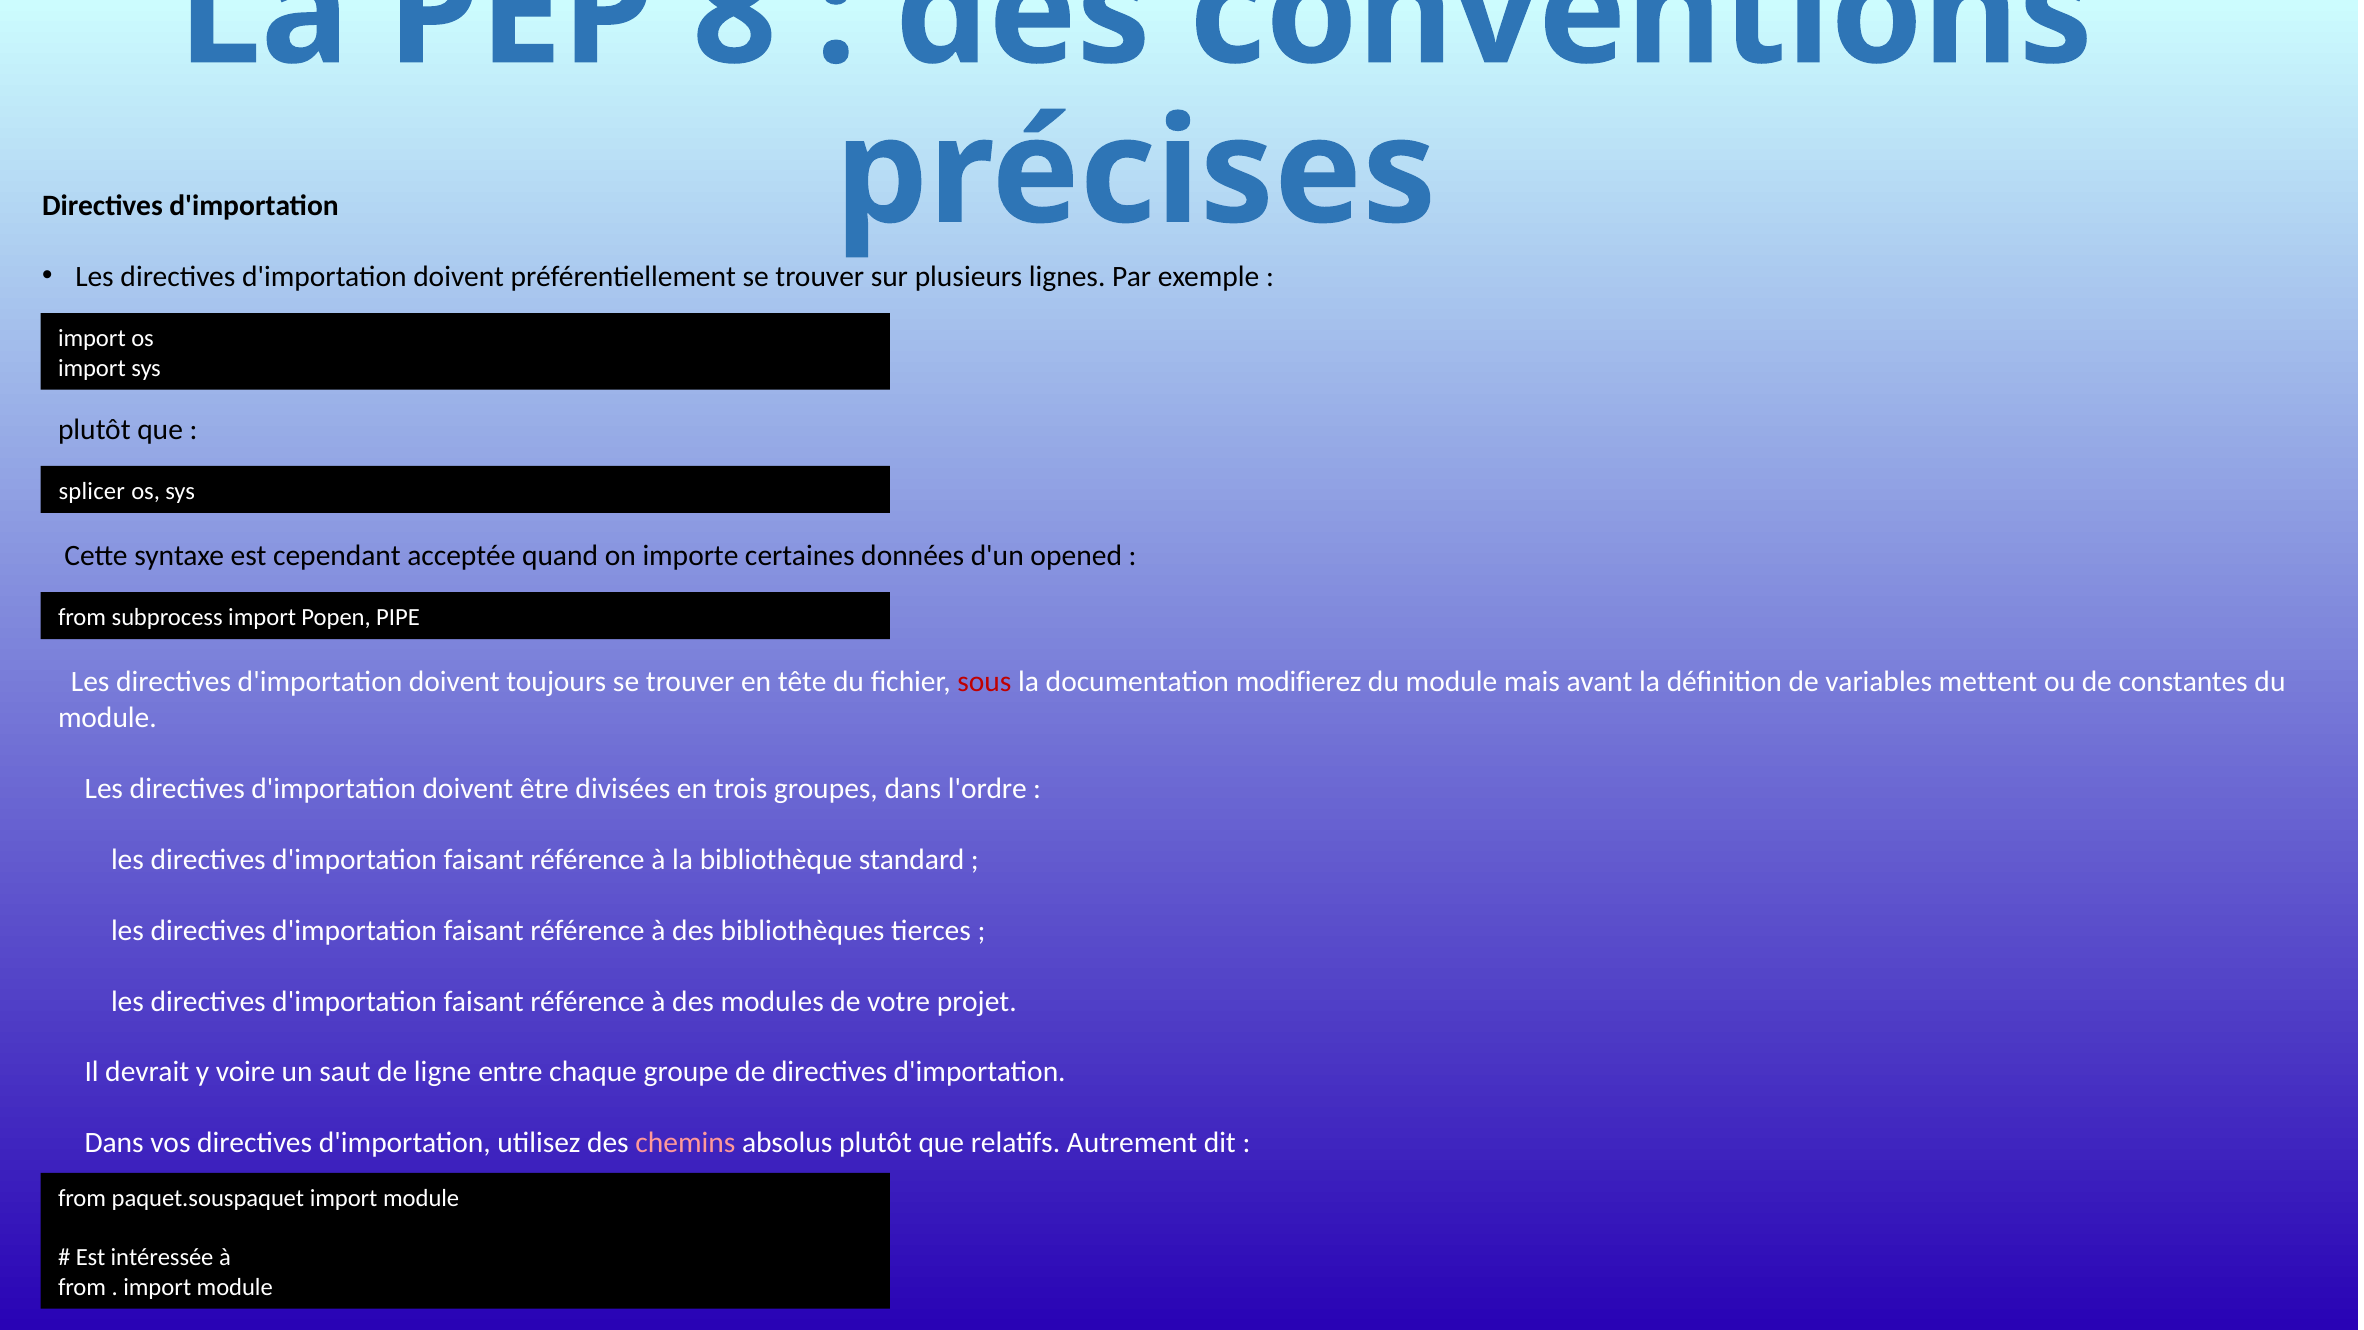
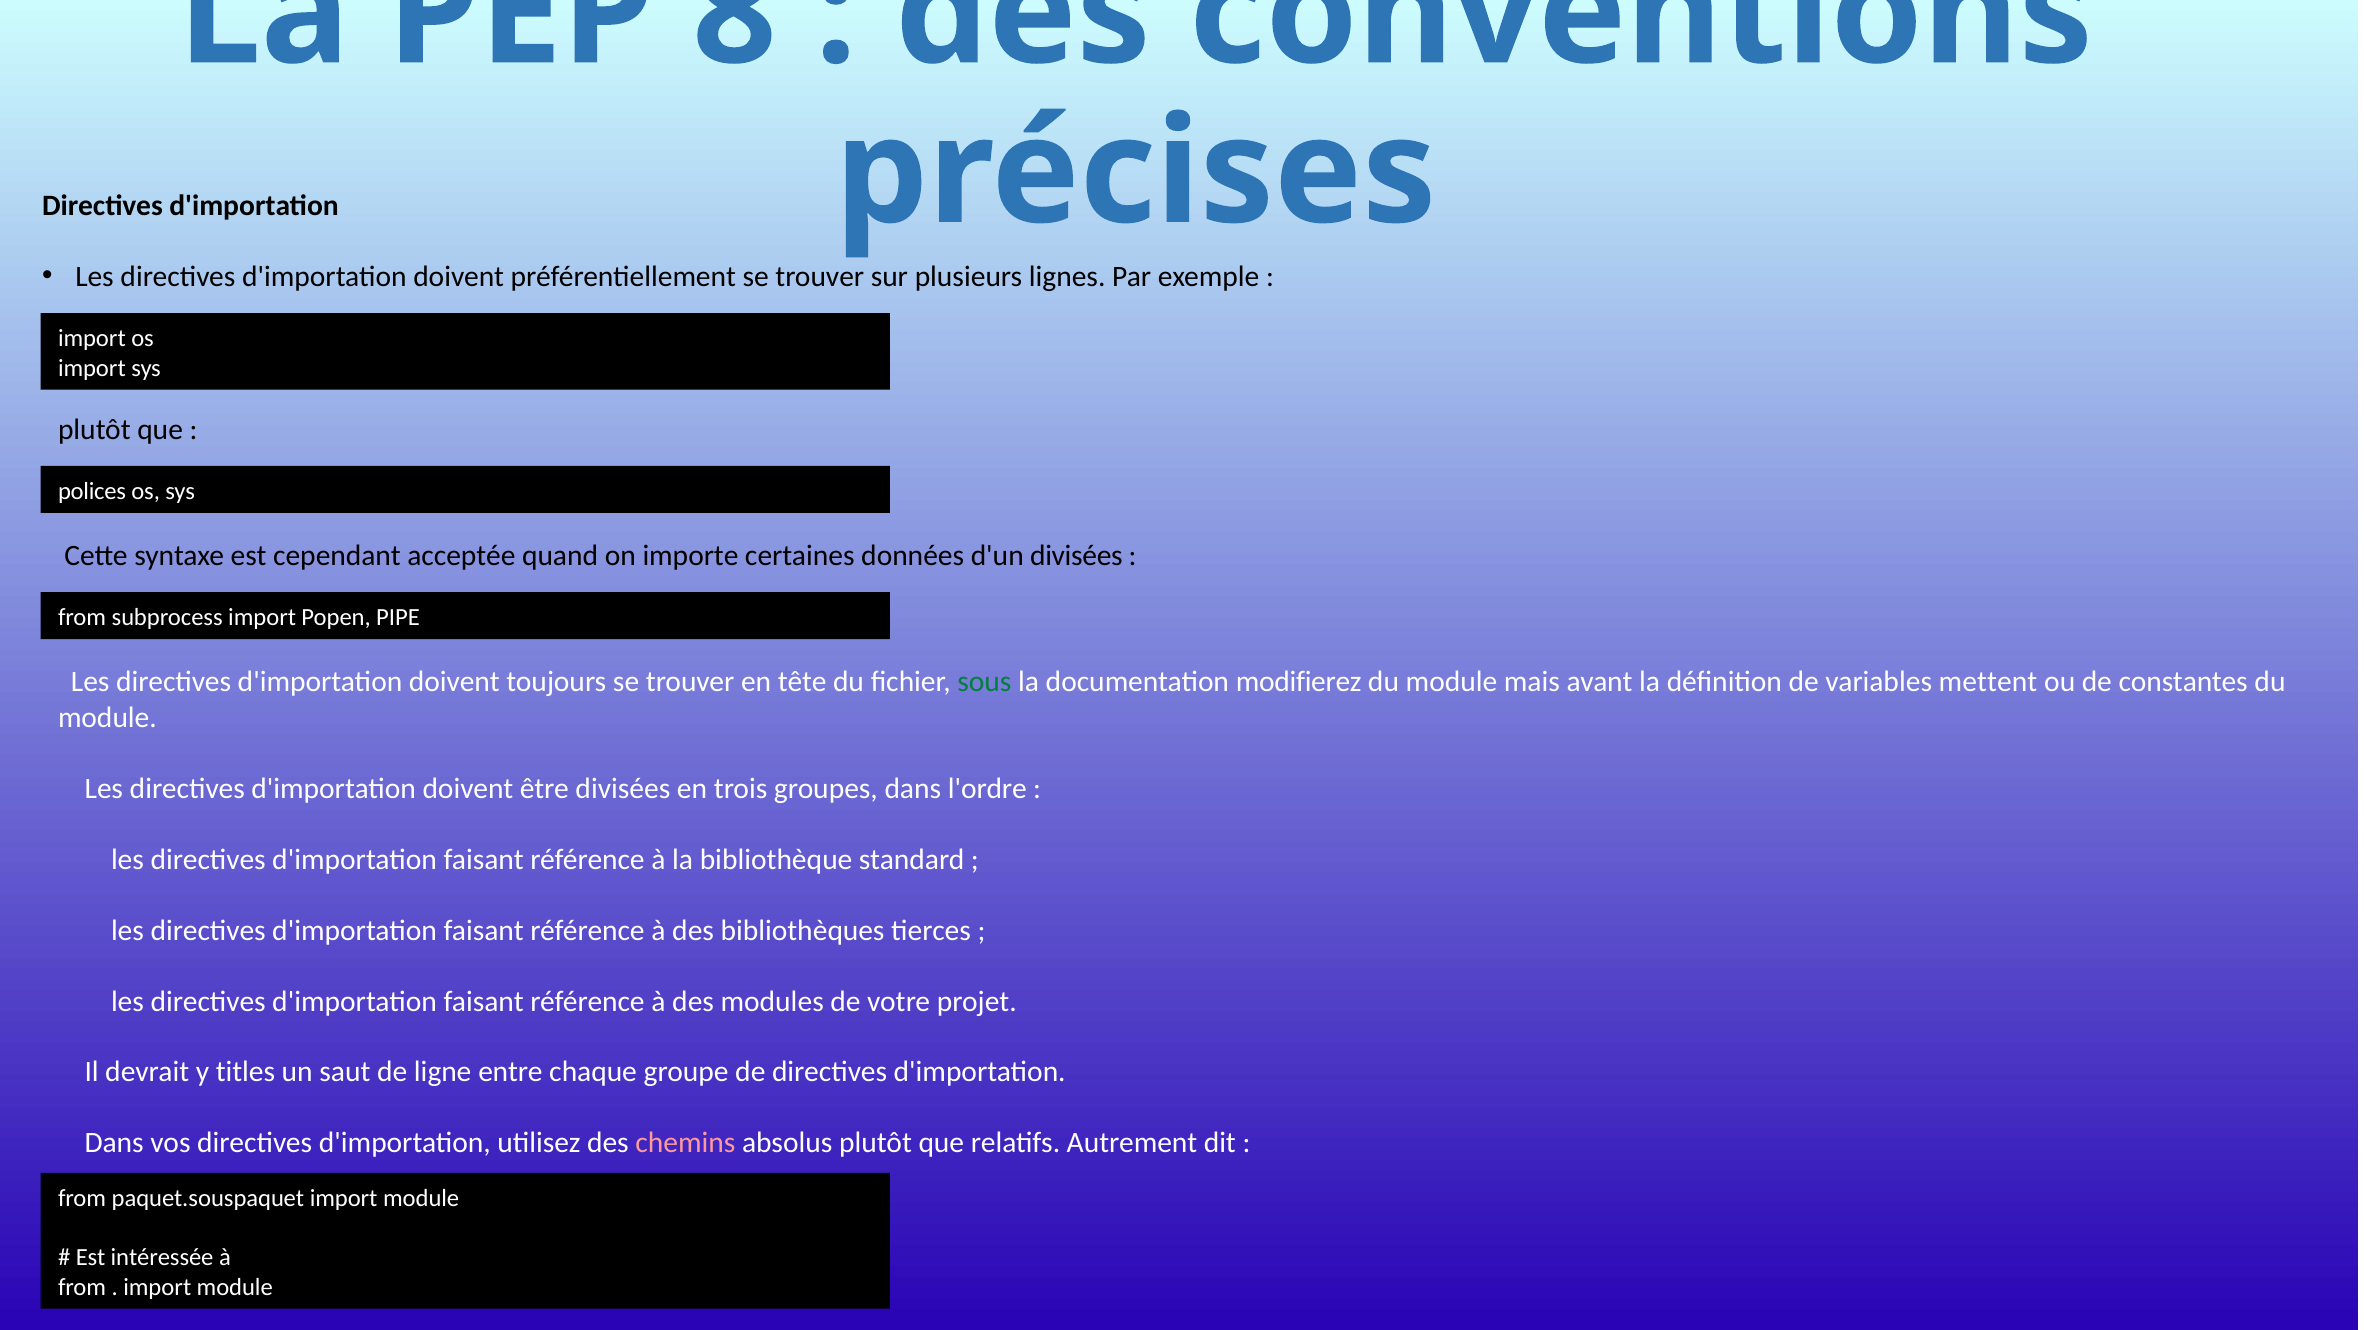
splicer: splicer -> polices
d'un opened: opened -> divisées
sous colour: red -> green
voire: voire -> titles
